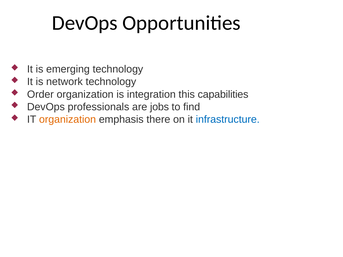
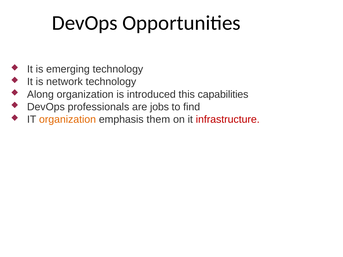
Order: Order -> Along
integration: integration -> introduced
there: there -> them
infrastructure colour: blue -> red
